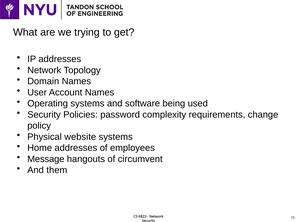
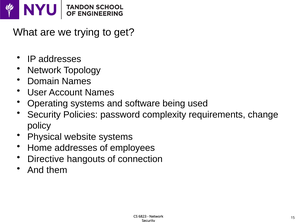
Message: Message -> Directive
circumvent: circumvent -> connection
